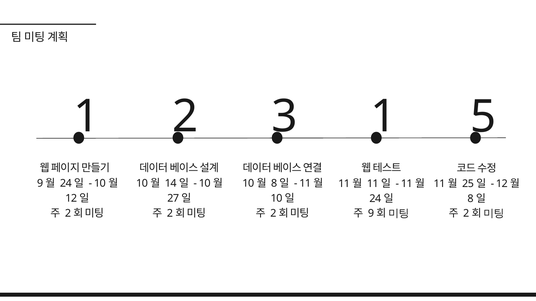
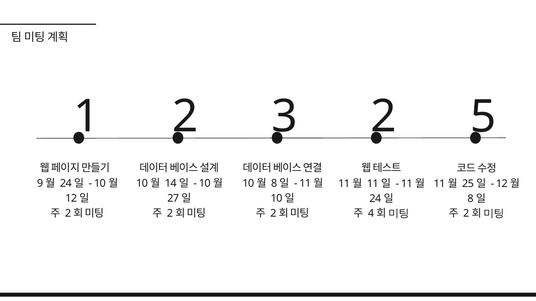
3 1: 1 -> 2
9 at (371, 214): 9 -> 4
